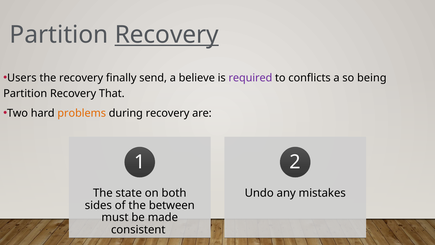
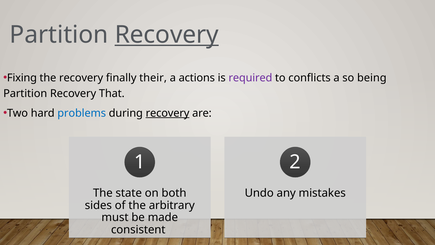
Users: Users -> Fixing
send: send -> their
believe: believe -> actions
problems colour: orange -> blue
recovery at (168, 113) underline: none -> present
between: between -> arbitrary
